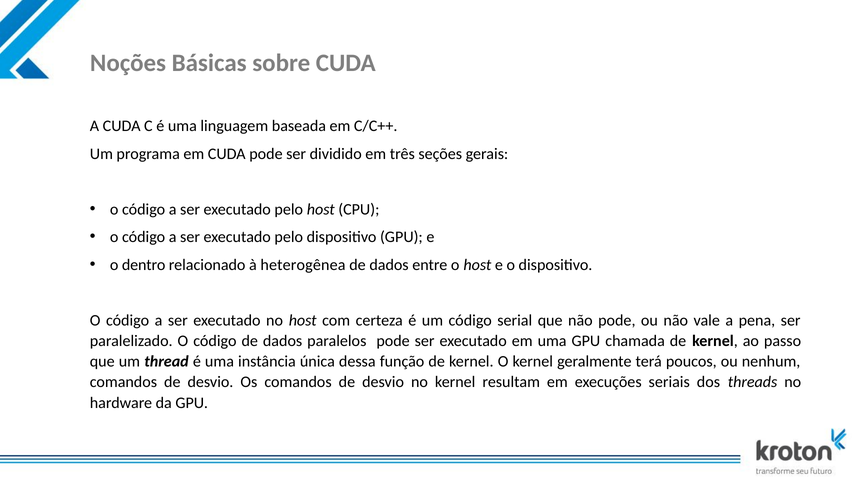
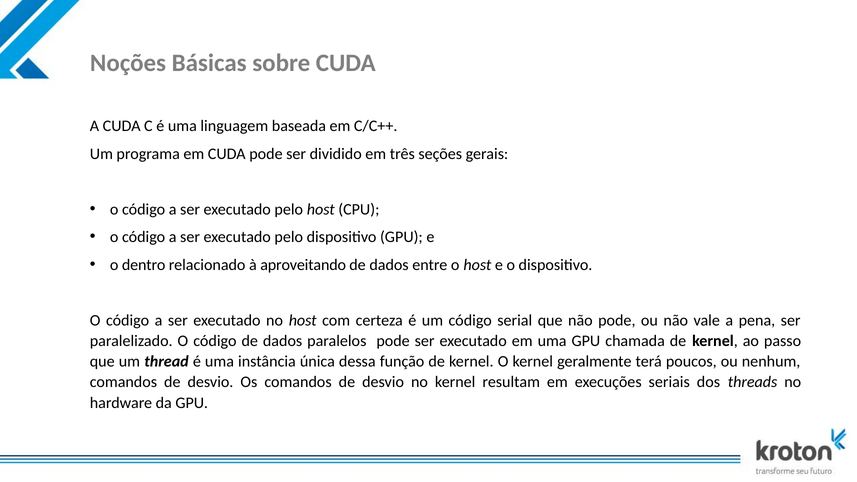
heterogênea: heterogênea -> aproveitando
